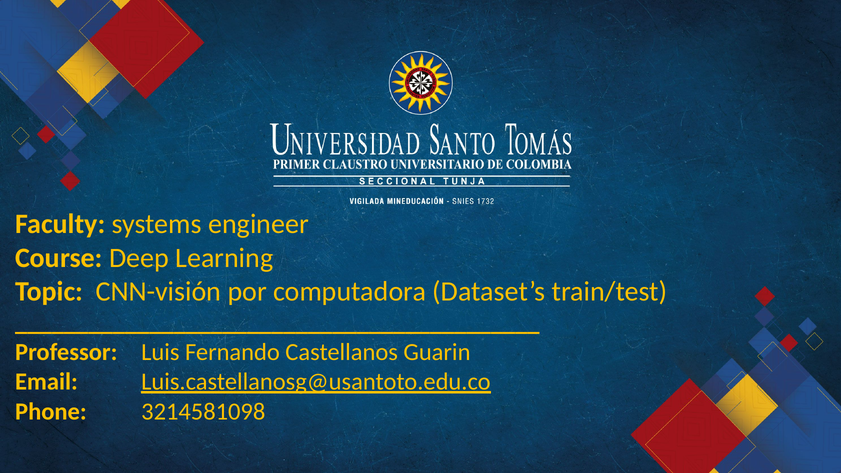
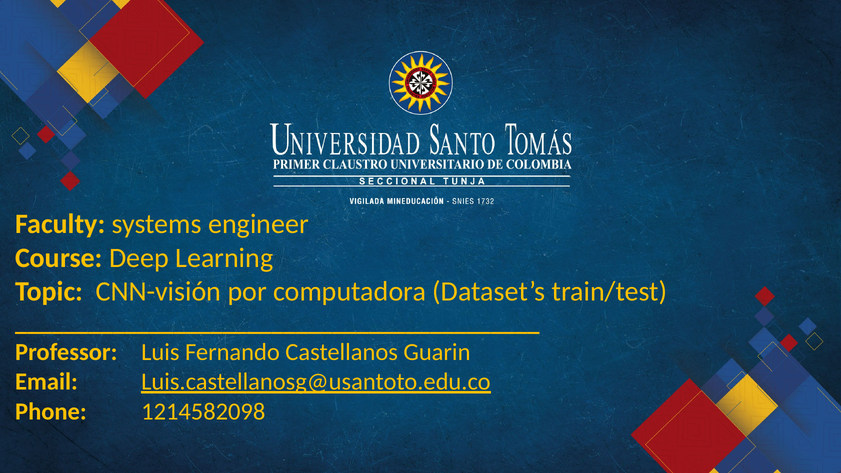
3214581098: 3214581098 -> 1214582098
